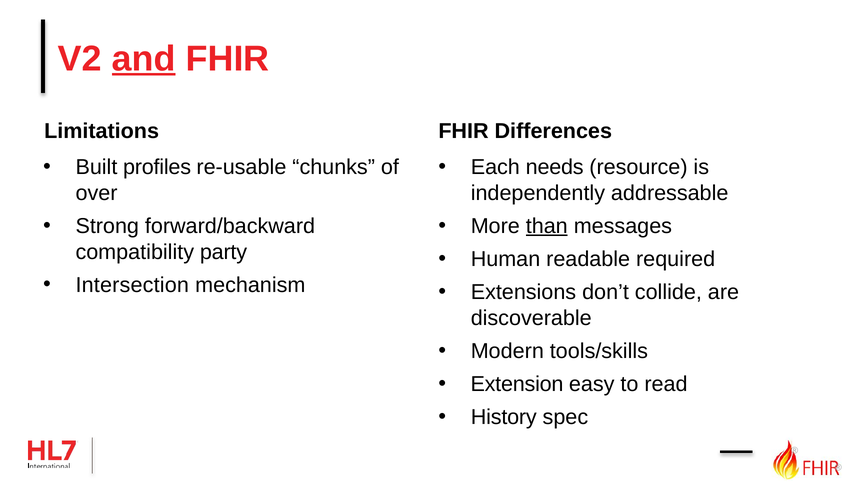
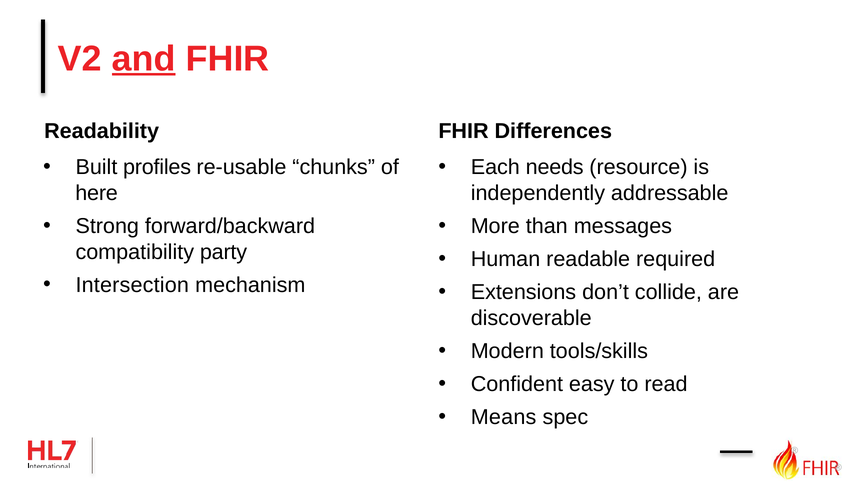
Limitations: Limitations -> Readability
over: over -> here
than underline: present -> none
Extension: Extension -> Confident
History: History -> Means
